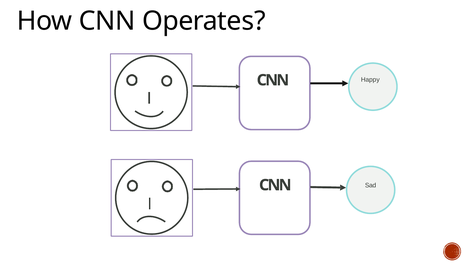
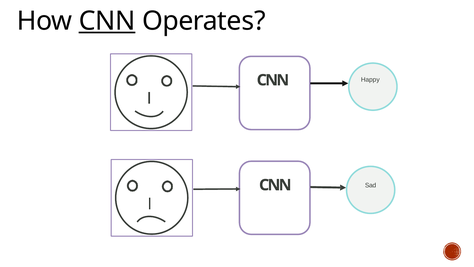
CNN at (107, 21) underline: none -> present
